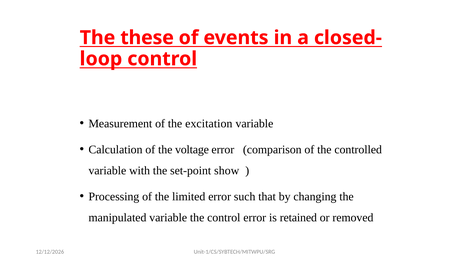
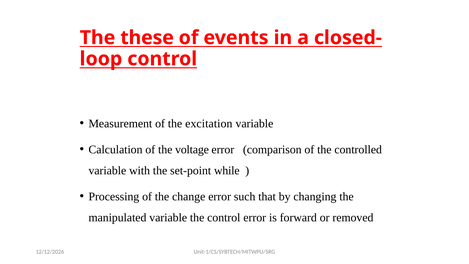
show: show -> while
limited: limited -> change
retained: retained -> forward
